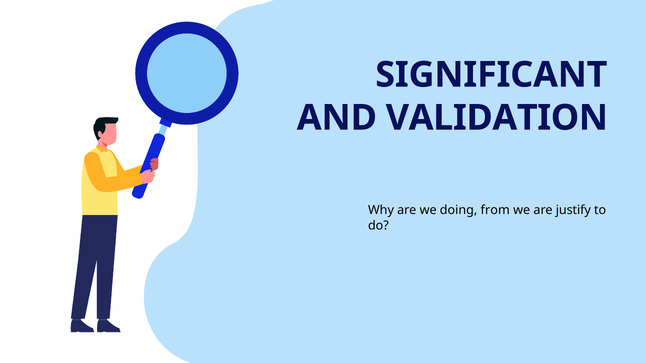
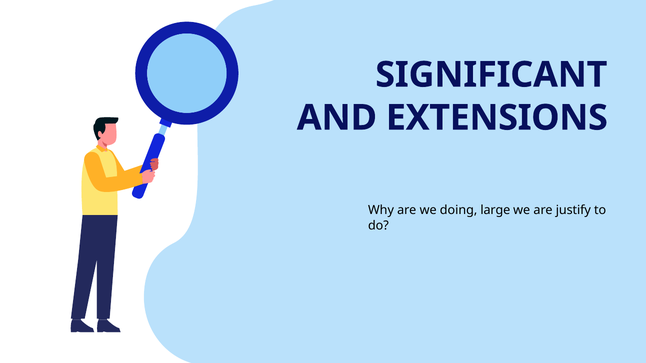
VALIDATION: VALIDATION -> EXTENSIONS
from: from -> large
